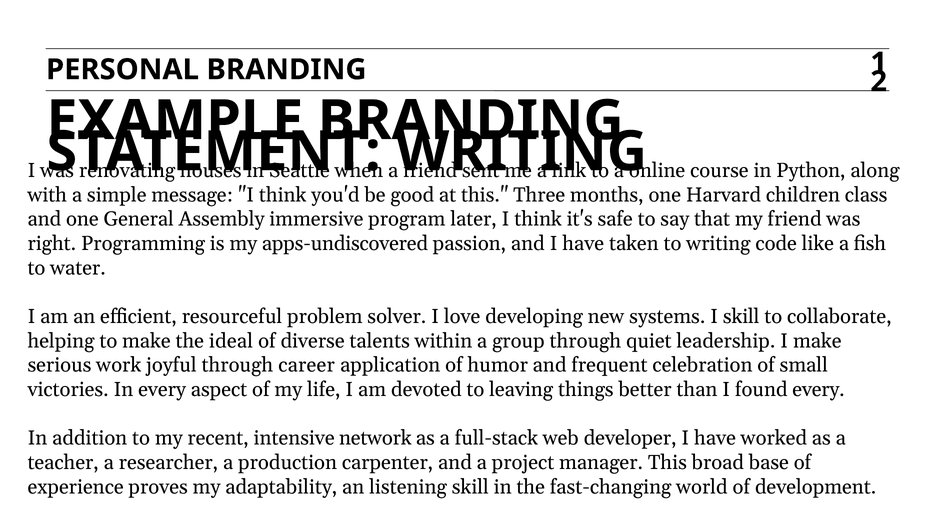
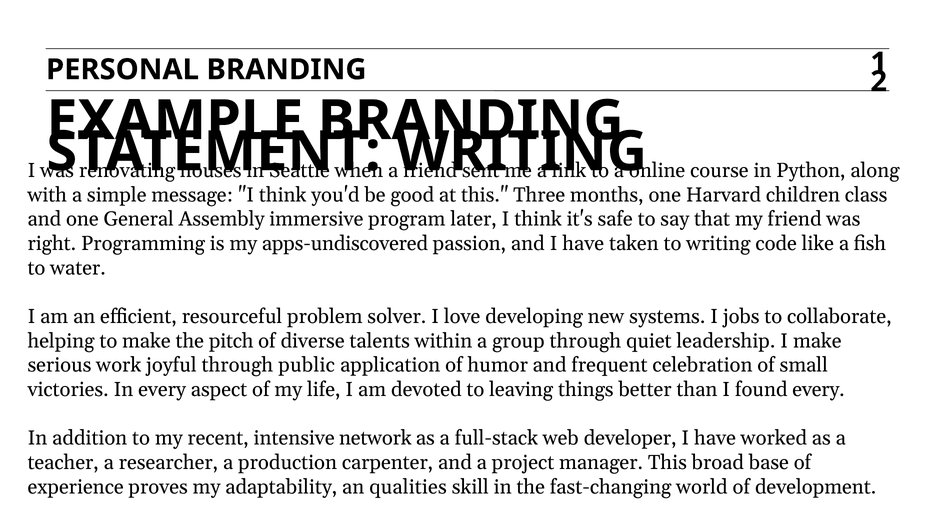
I skill: skill -> jobs
ideal: ideal -> pitch
career: career -> public
listening: listening -> qualities
